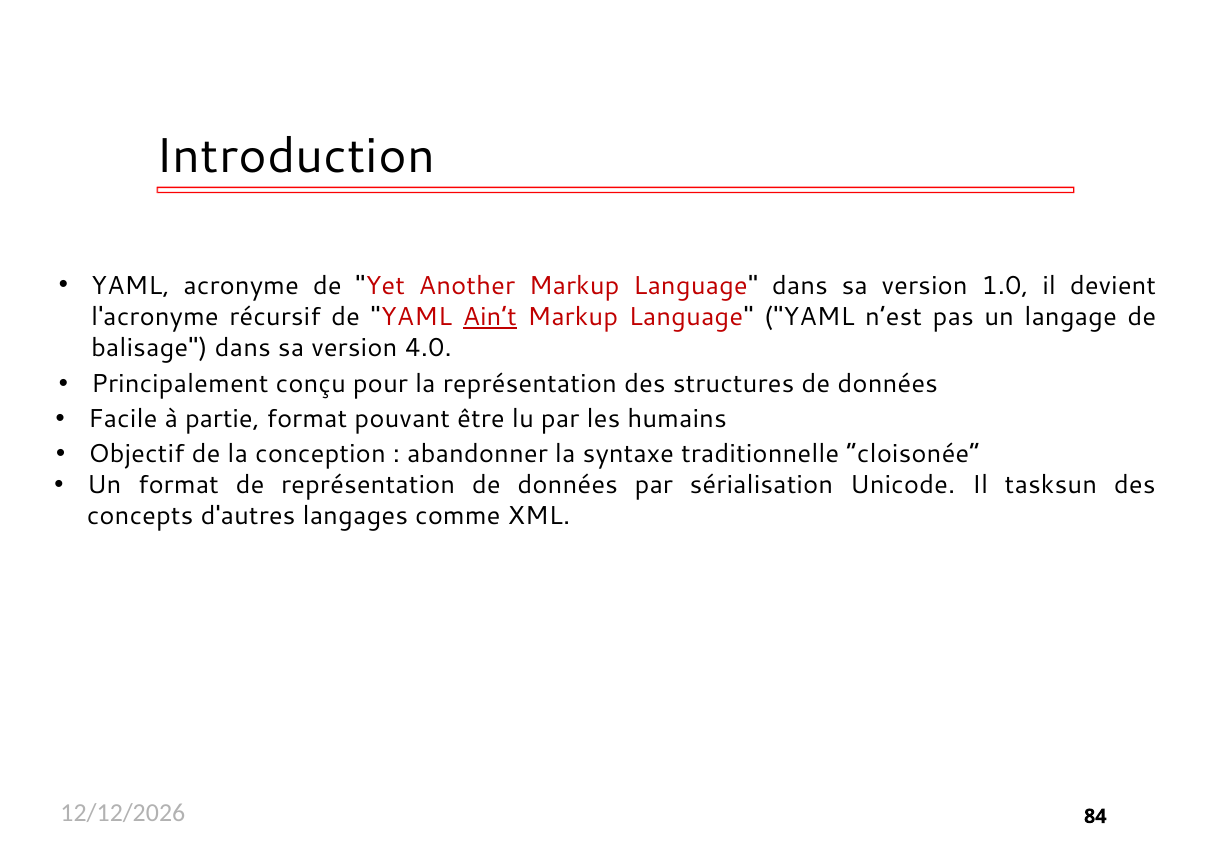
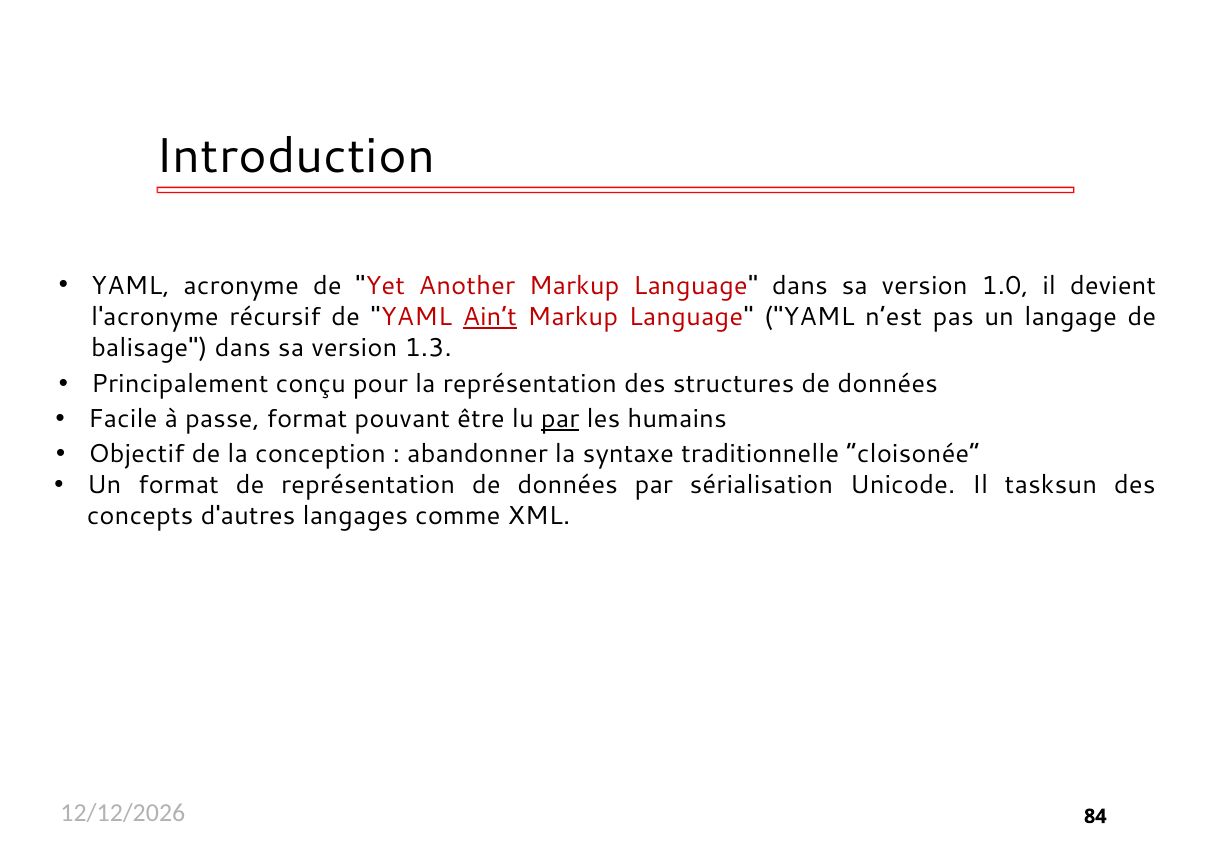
4.0: 4.0 -> 1.3
partie: partie -> passe
par at (560, 419) underline: none -> present
